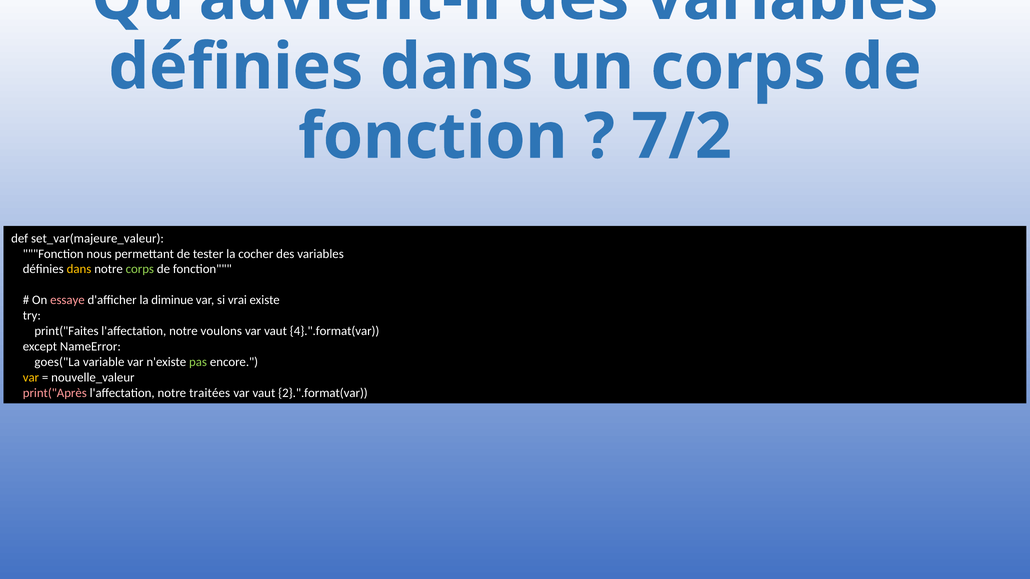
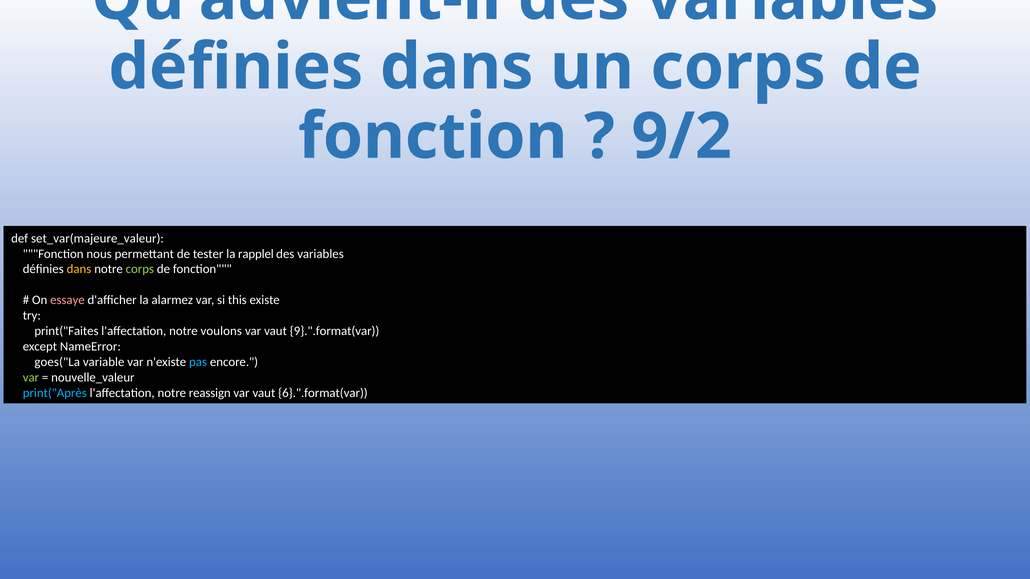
7/2: 7/2 -> 9/2
cocher: cocher -> rapplel
diminue: diminue -> alarmez
vrai: vrai -> this
4}.".format(var: 4}.".format(var -> 9}.".format(var
pas colour: light green -> light blue
var at (31, 378) colour: yellow -> light green
print("Après colour: pink -> light blue
traitées: traitées -> reassign
2}.".format(var: 2}.".format(var -> 6}.".format(var
